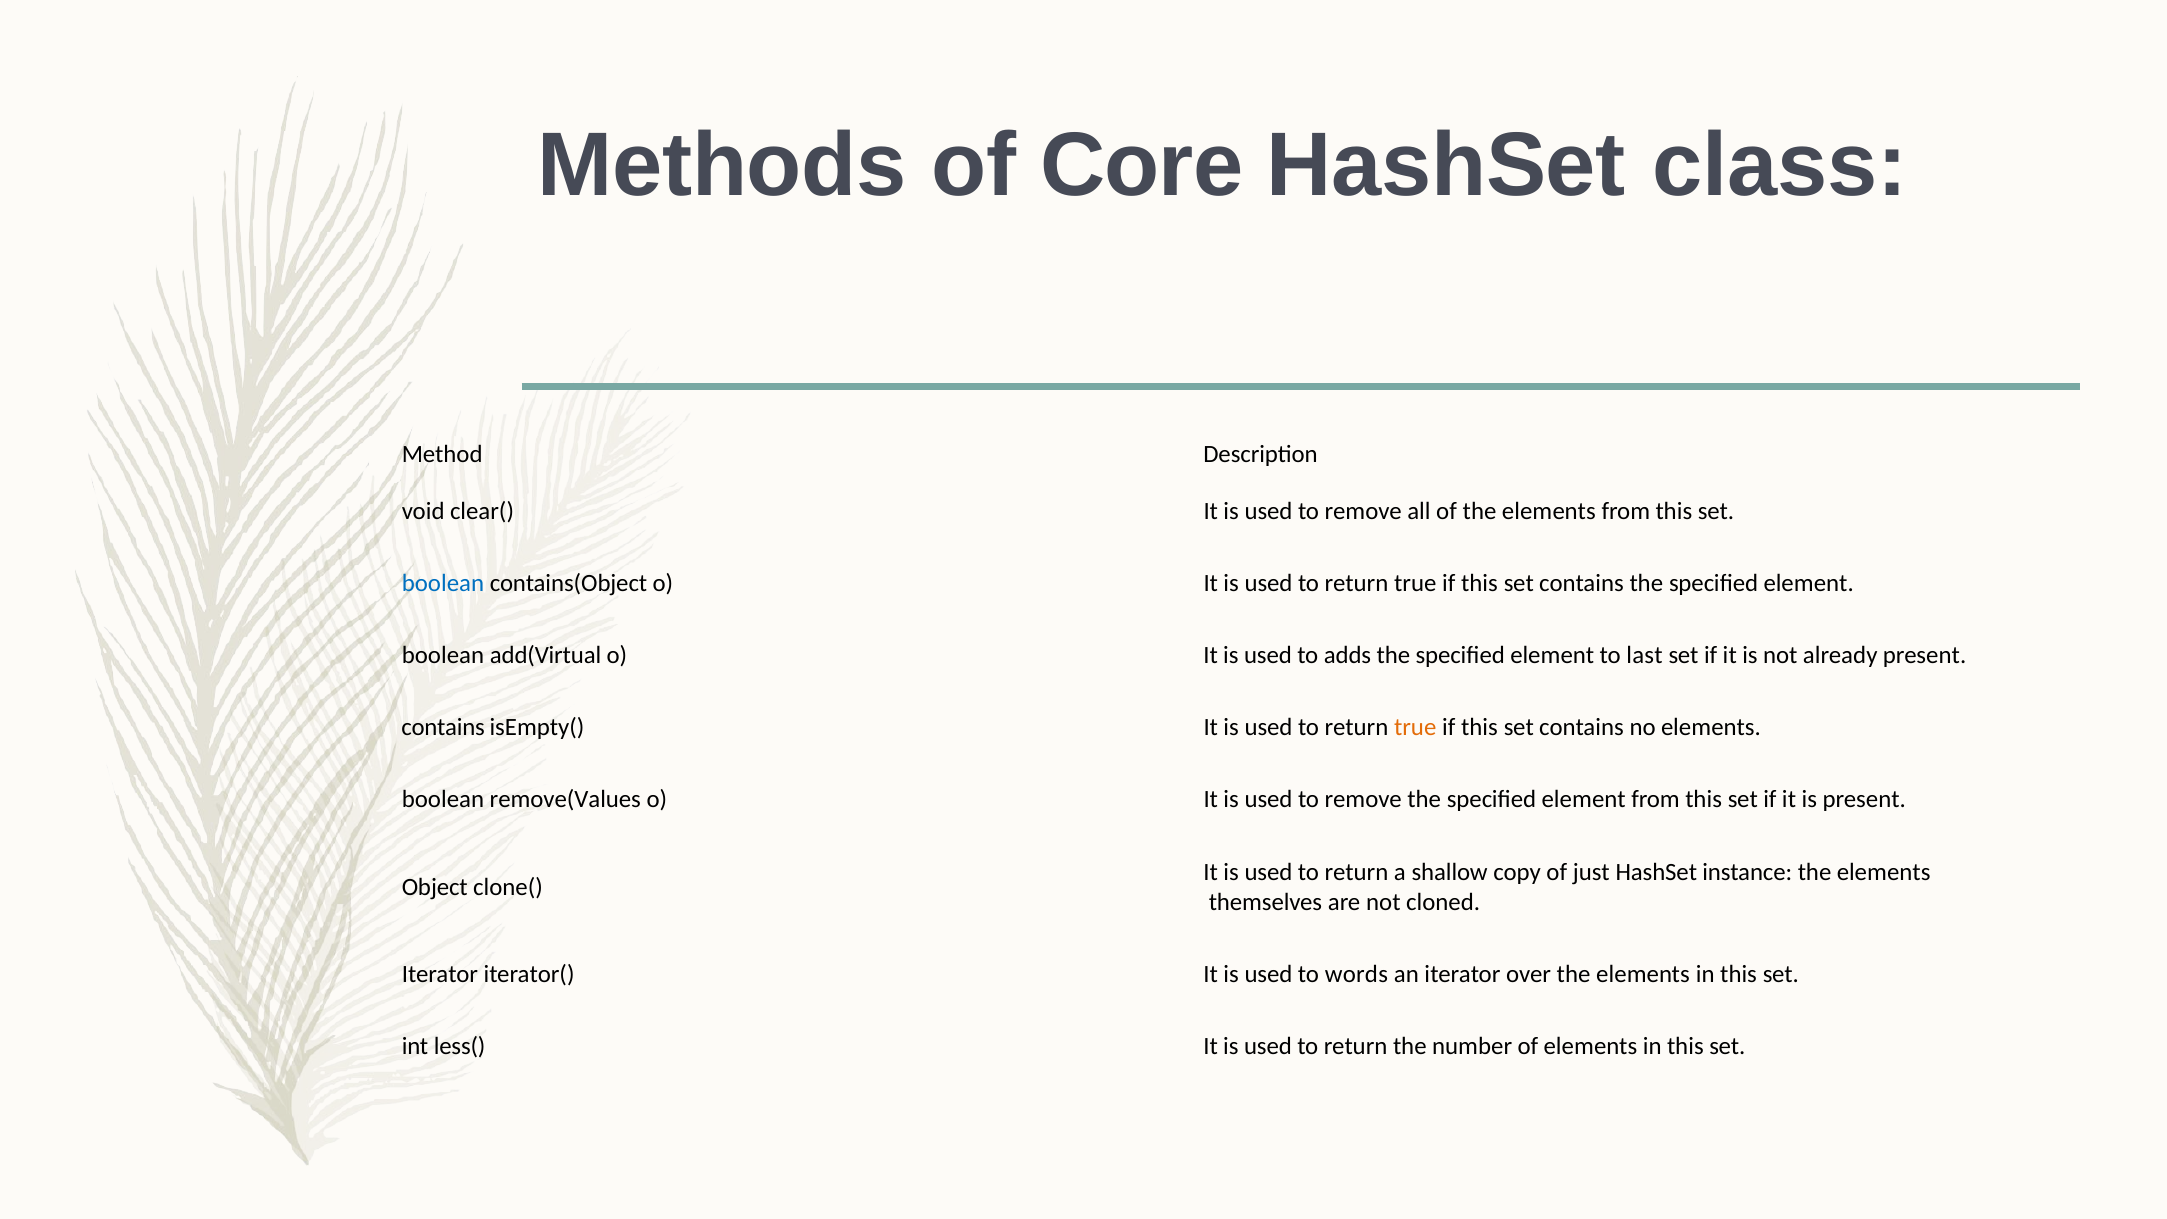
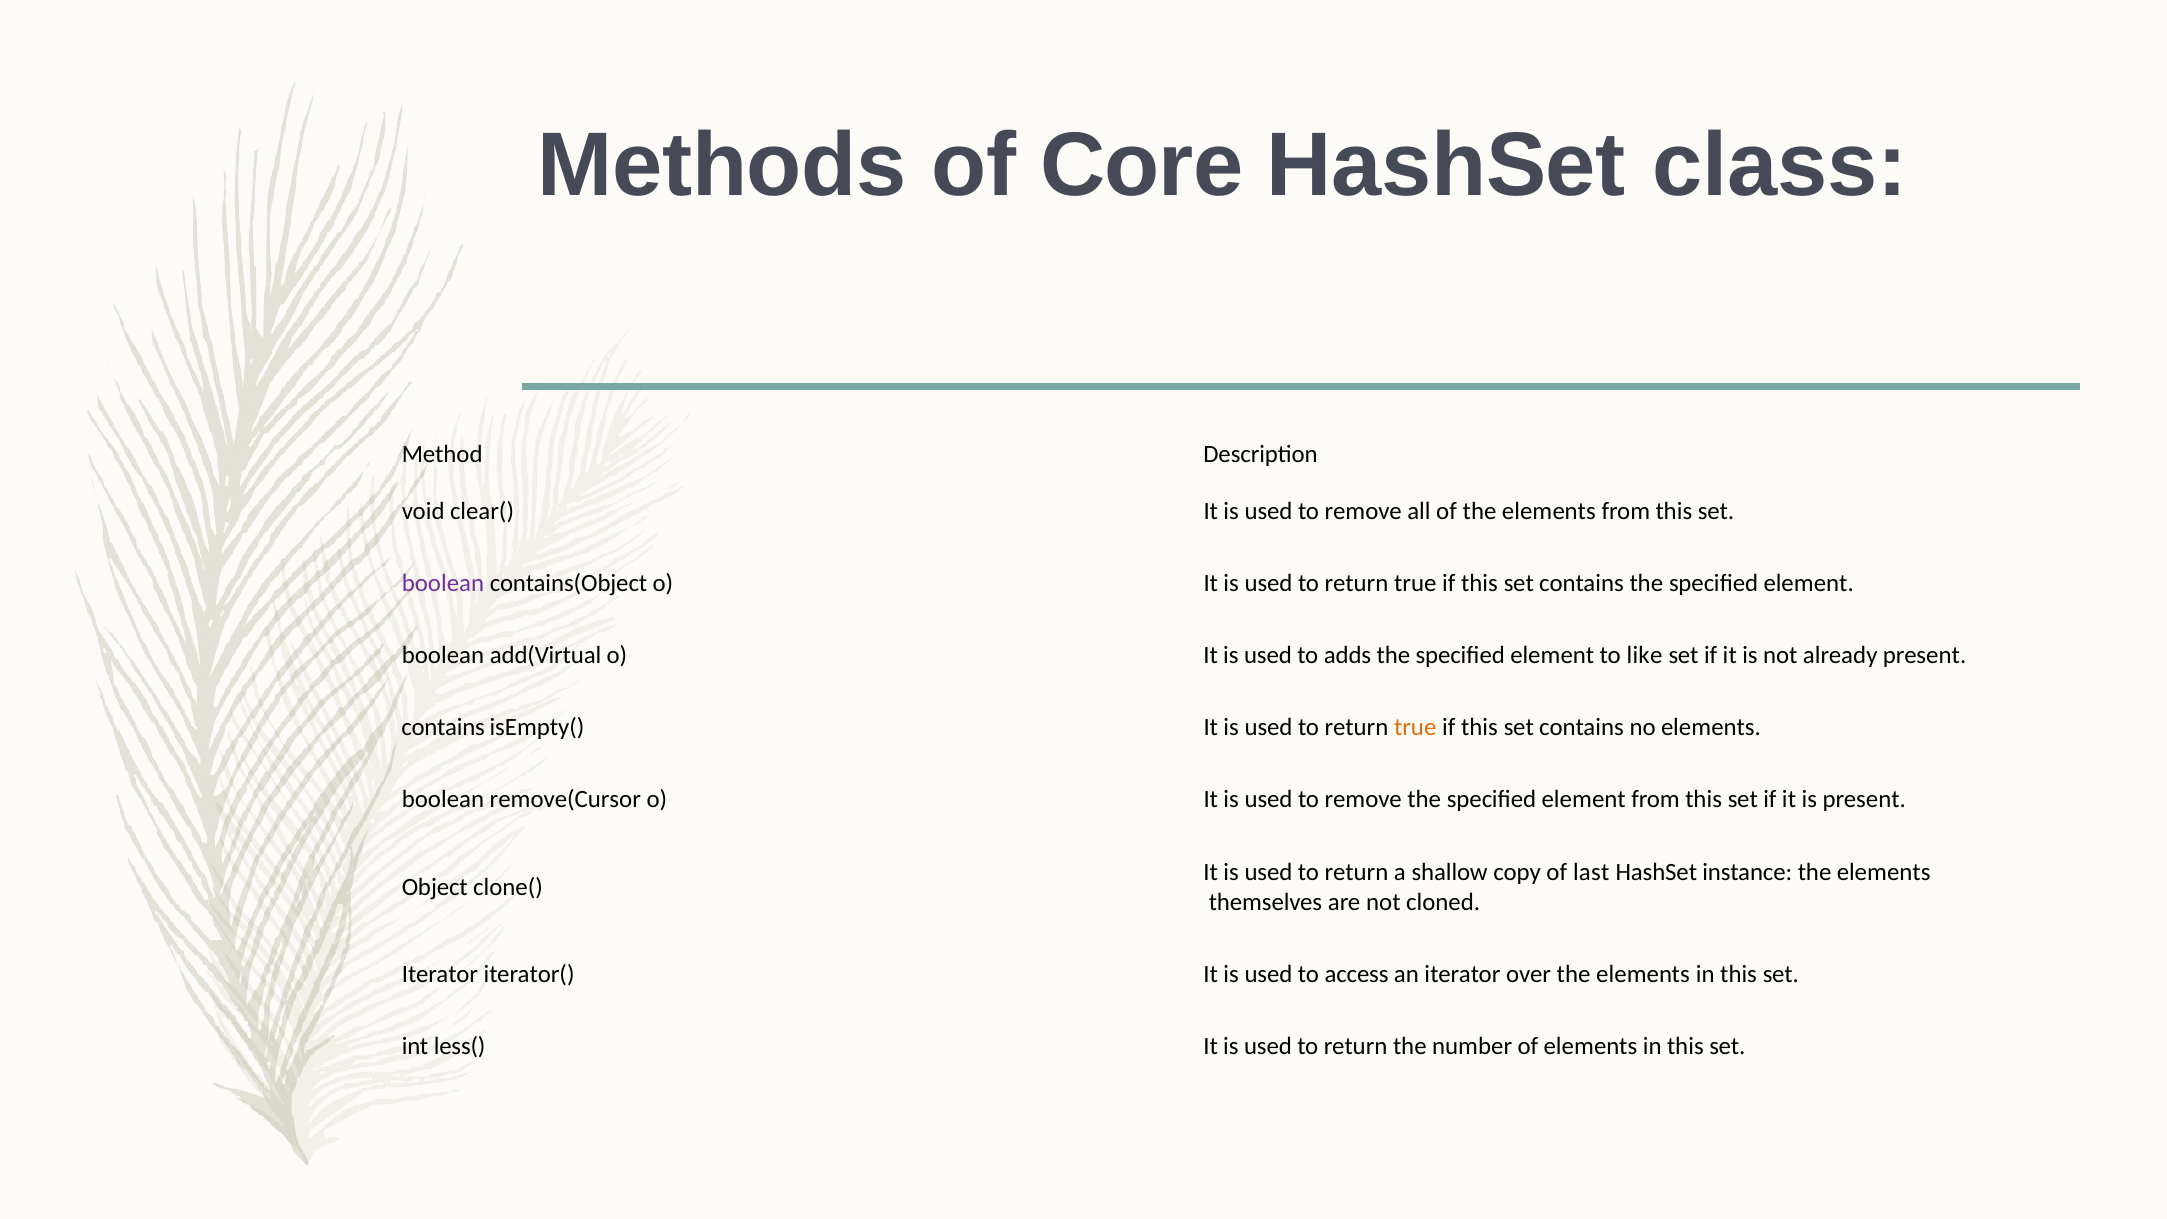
boolean at (443, 583) colour: blue -> purple
last: last -> like
remove(Values: remove(Values -> remove(Cursor
just: just -> last
words: words -> access
